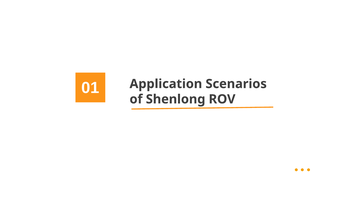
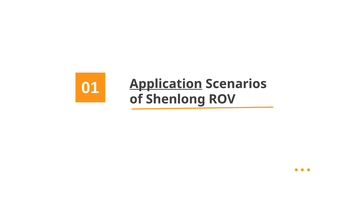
Application underline: none -> present
